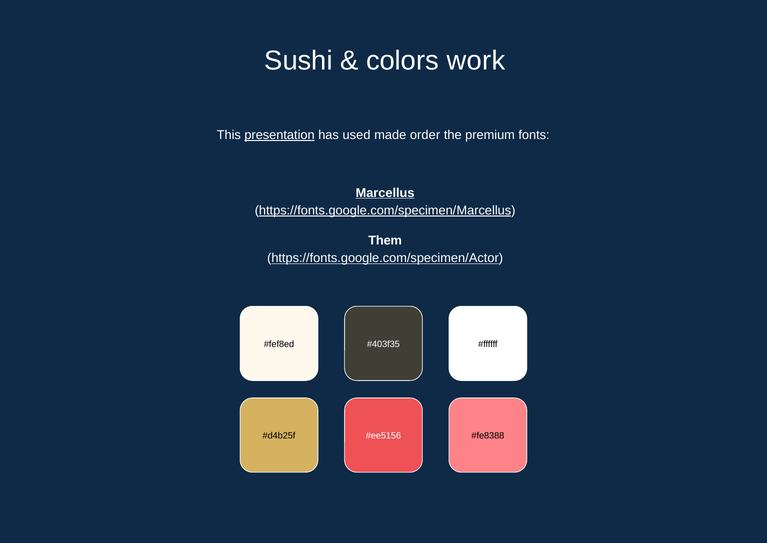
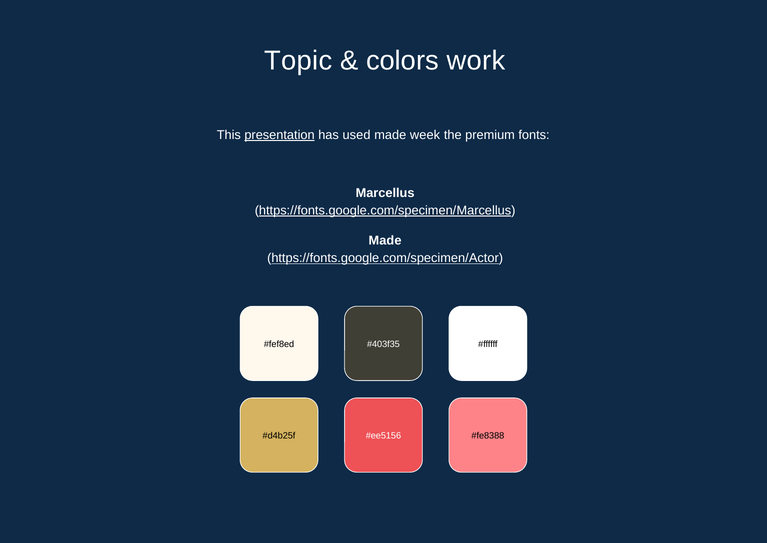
Sushi: Sushi -> Topic
order: order -> week
Marcellus underline: present -> none
Them at (385, 240): Them -> Made
